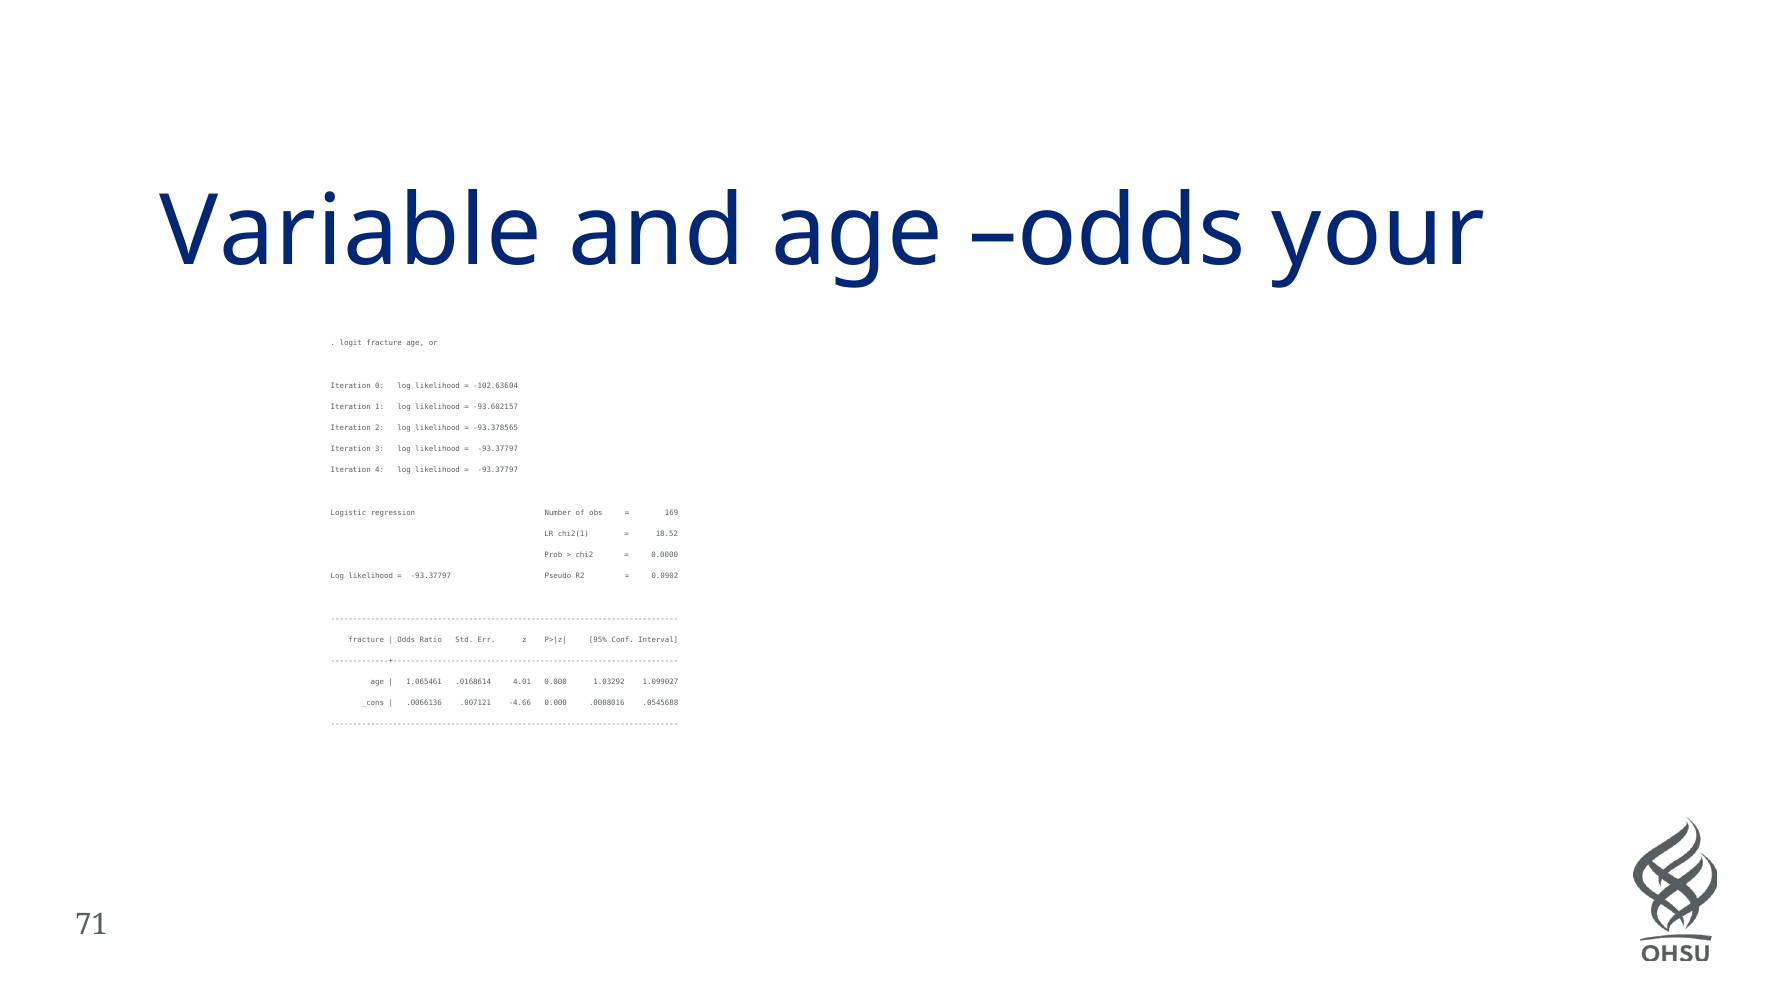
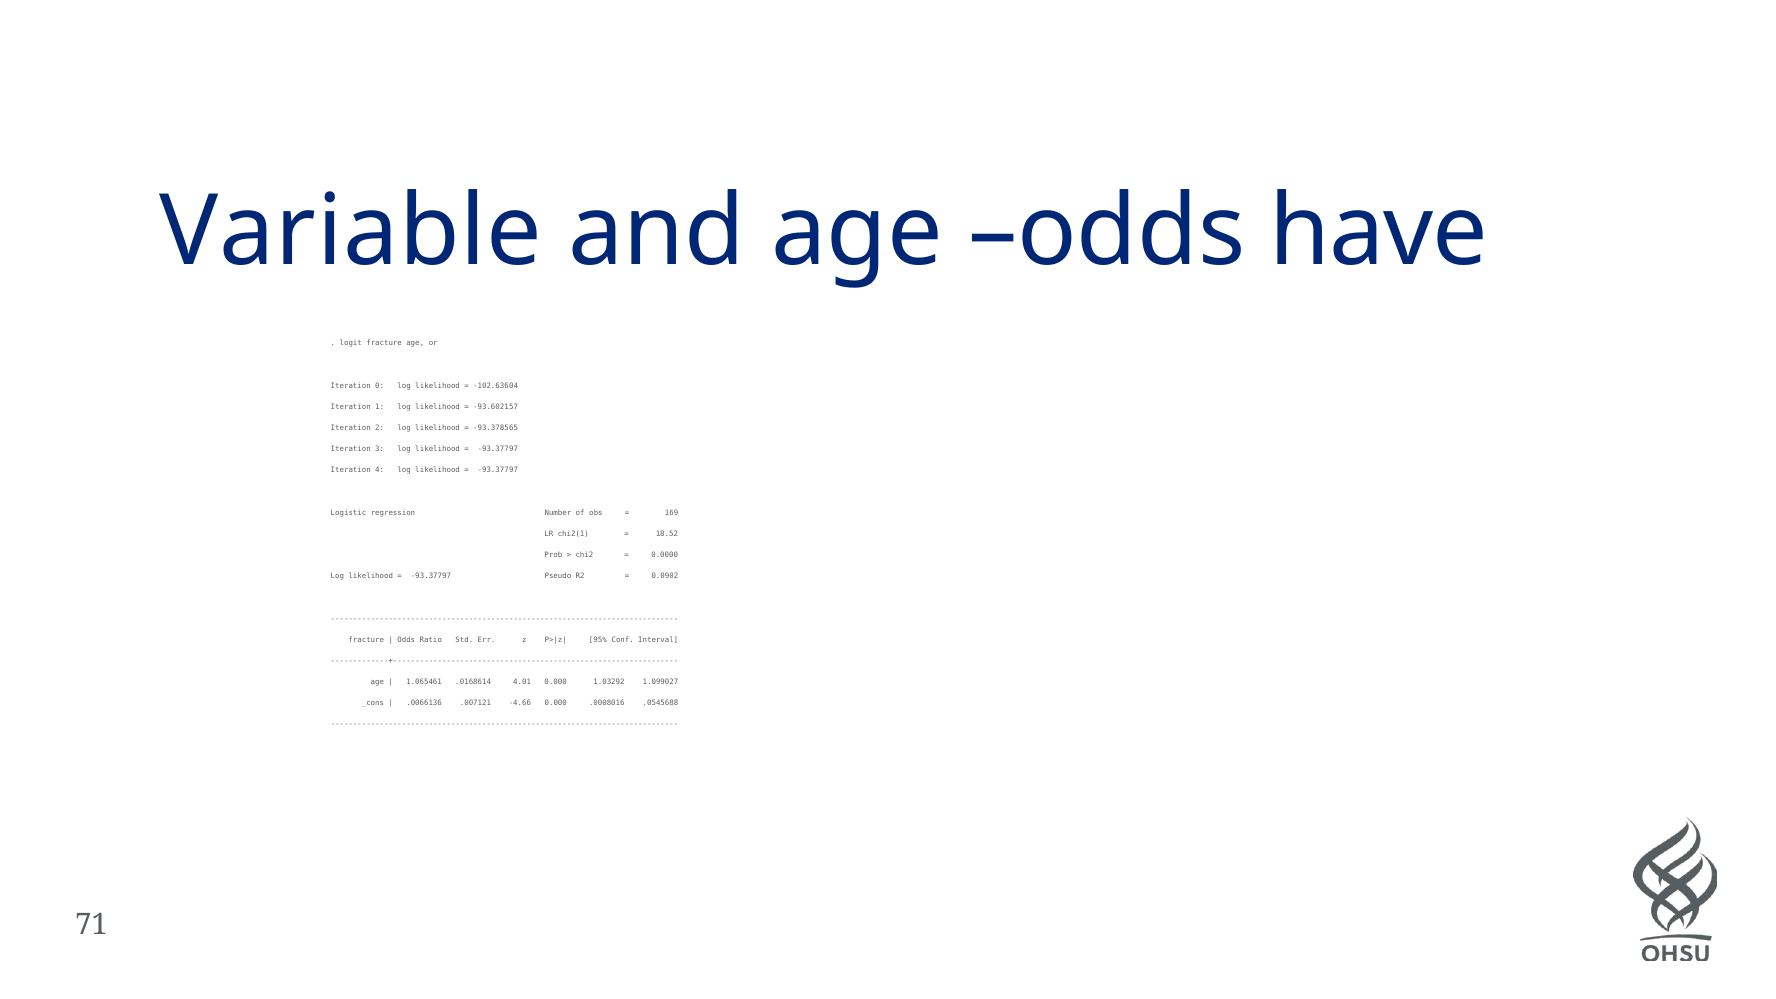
your: your -> have
